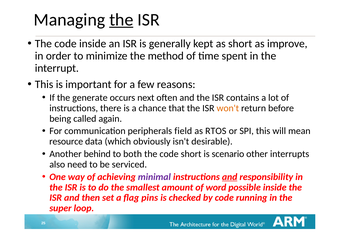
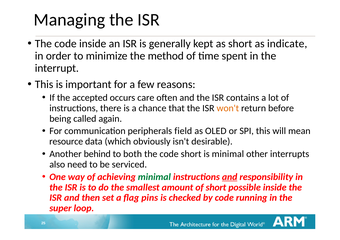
the at (121, 20) underline: present -> none
improve: improve -> indicate
generate: generate -> accepted
next: next -> care
RTOS: RTOS -> OLED
is scenario: scenario -> minimal
minimal at (154, 177) colour: purple -> green
of word: word -> short
